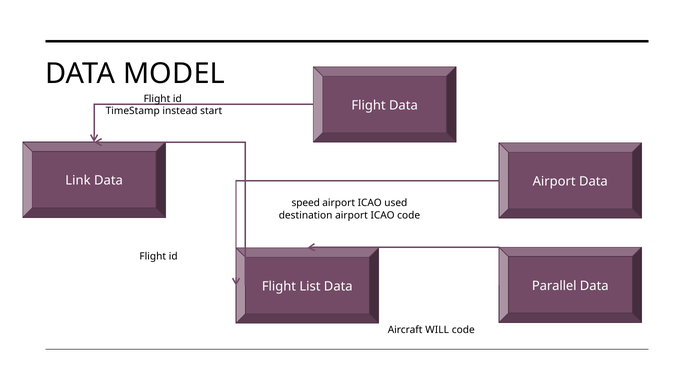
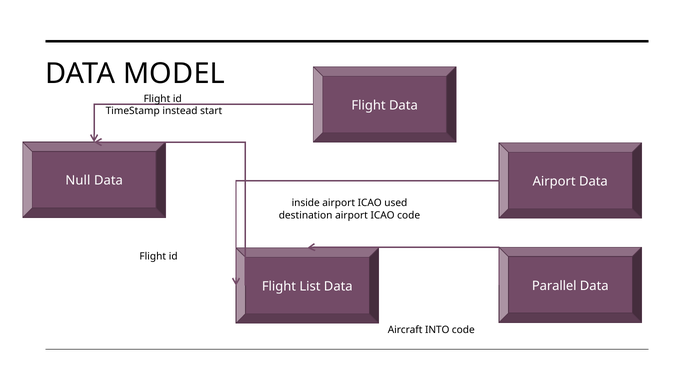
Link: Link -> Null
speed: speed -> inside
WILL: WILL -> INTO
